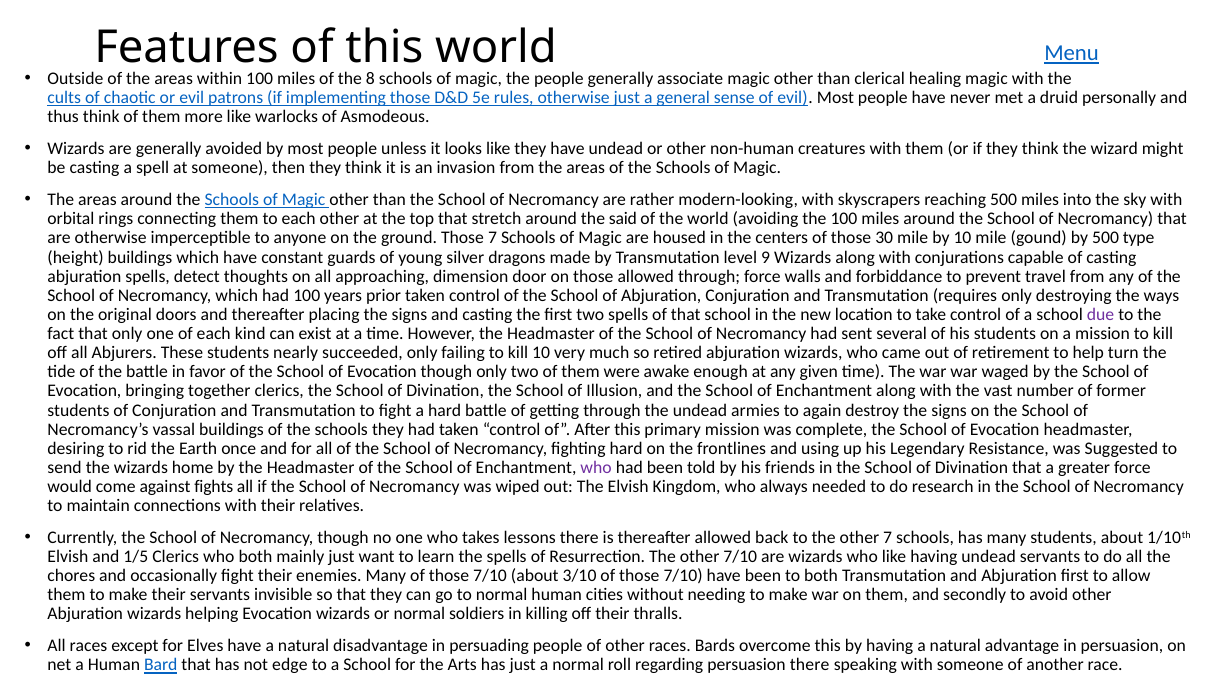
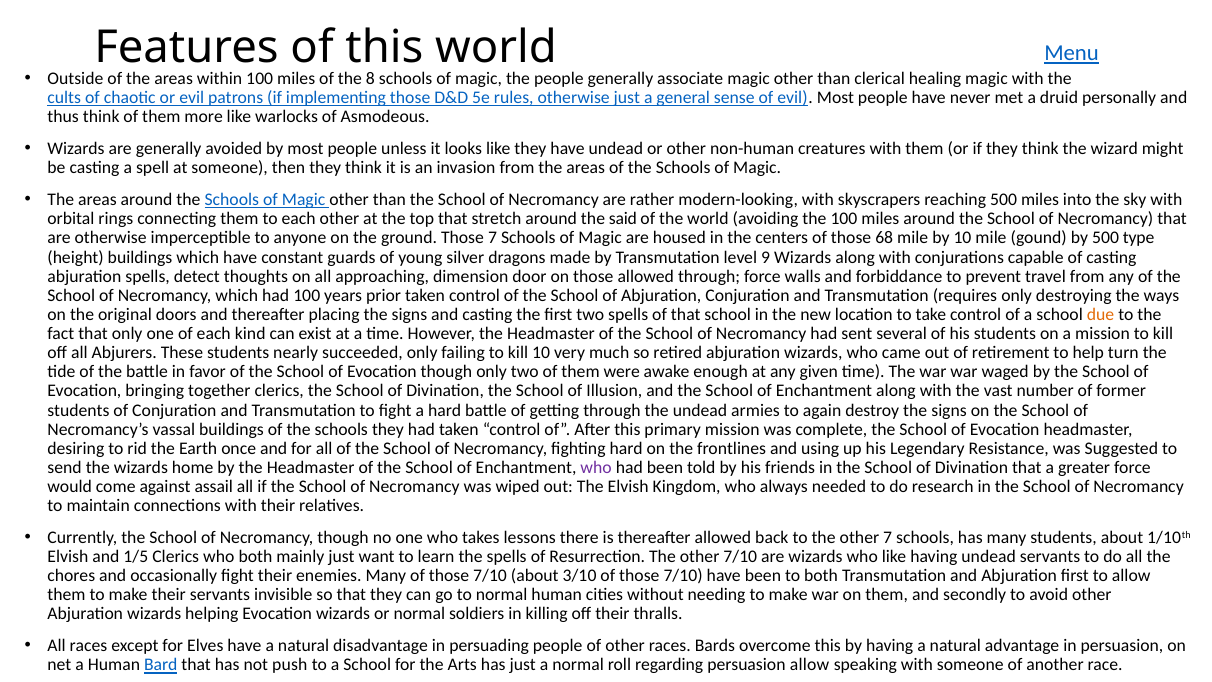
30: 30 -> 68
due colour: purple -> orange
fights: fights -> assail
edge: edge -> push
persuasion there: there -> allow
